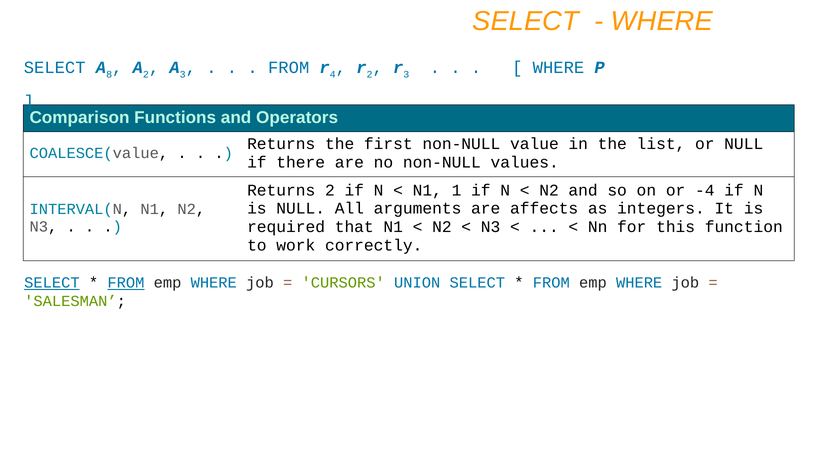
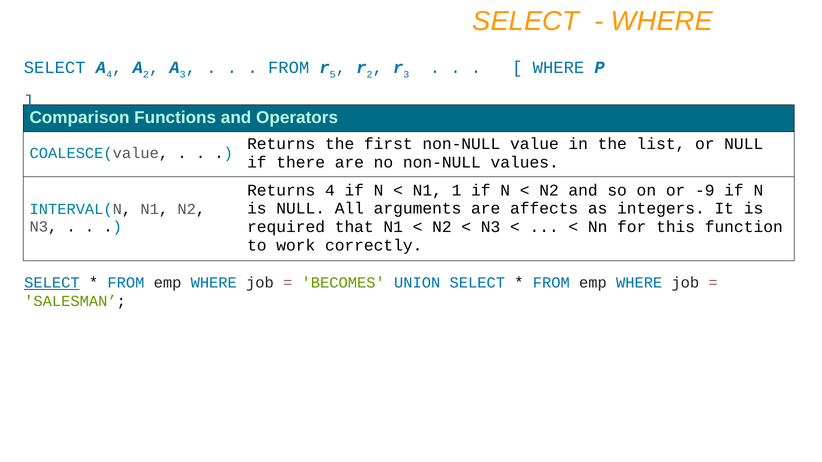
8 at (109, 75): 8 -> 4
4: 4 -> 5
Returns 2: 2 -> 4
-4: -4 -> -9
FROM at (126, 283) underline: present -> none
CURSORS: CURSORS -> BECOMES
